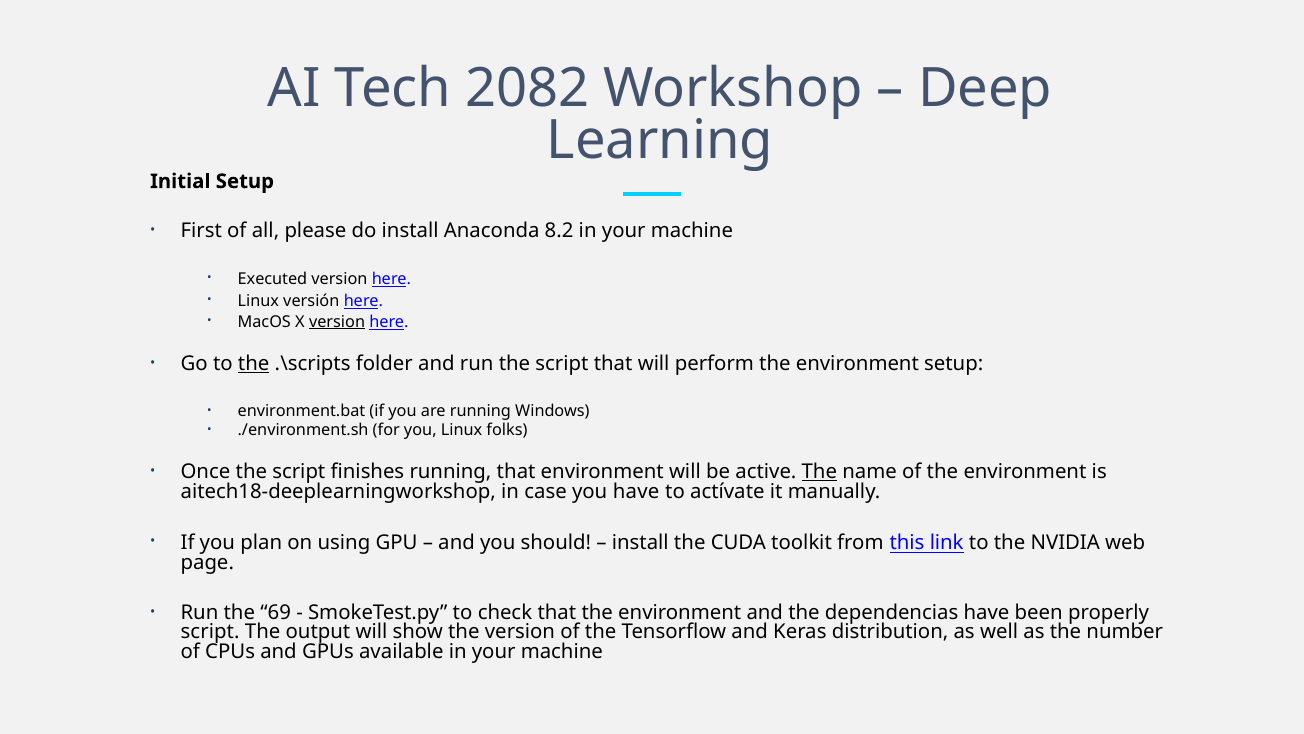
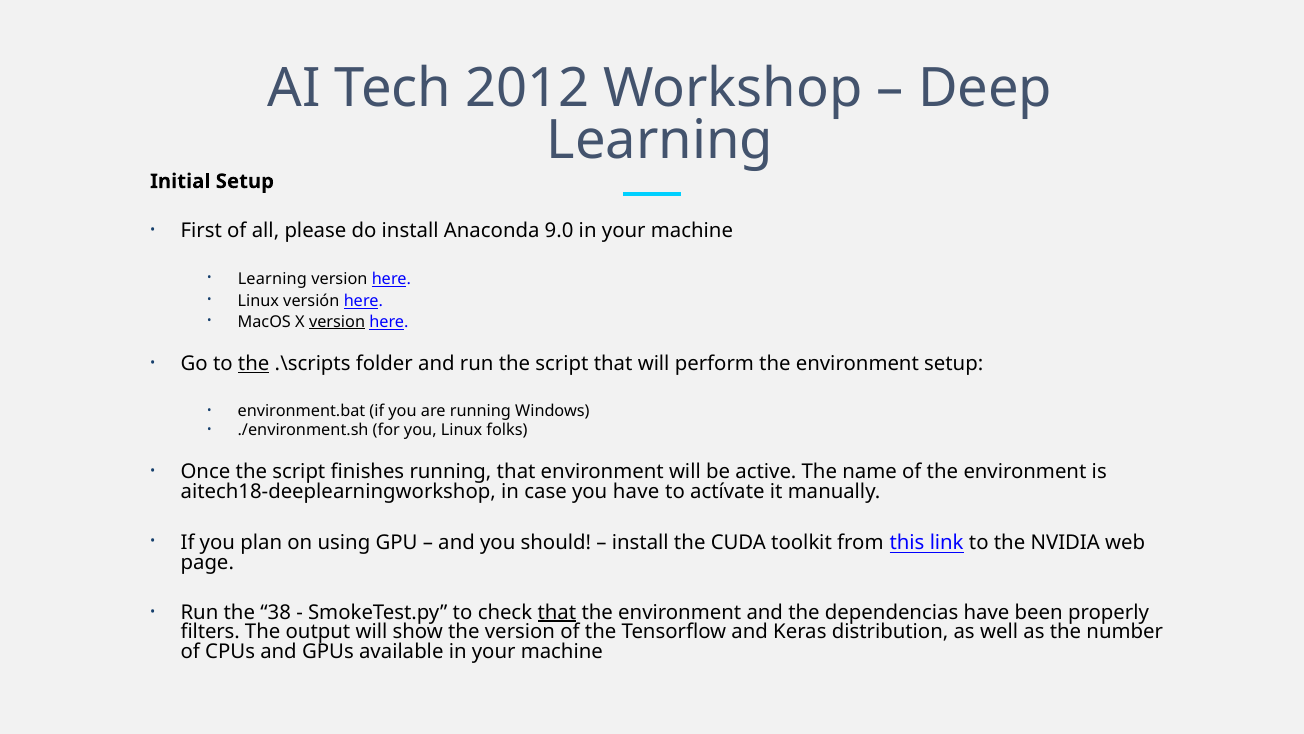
2082: 2082 -> 2012
8.2: 8.2 -> 9.0
Executed at (272, 279): Executed -> Learning
The at (819, 471) underline: present -> none
69: 69 -> 38
that at (557, 612) underline: none -> present
script at (210, 632): script -> filters
